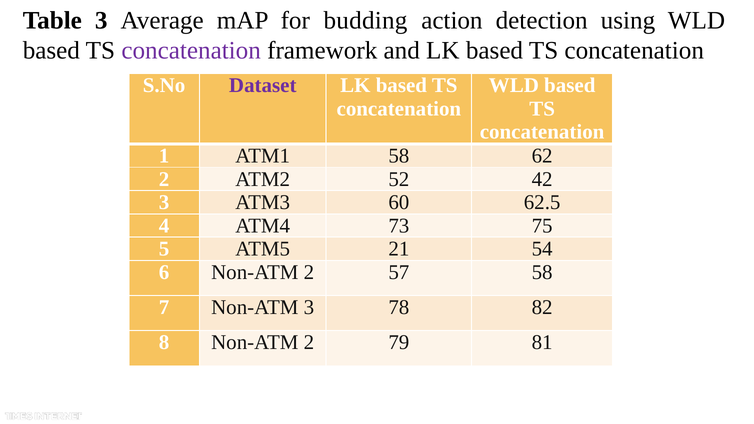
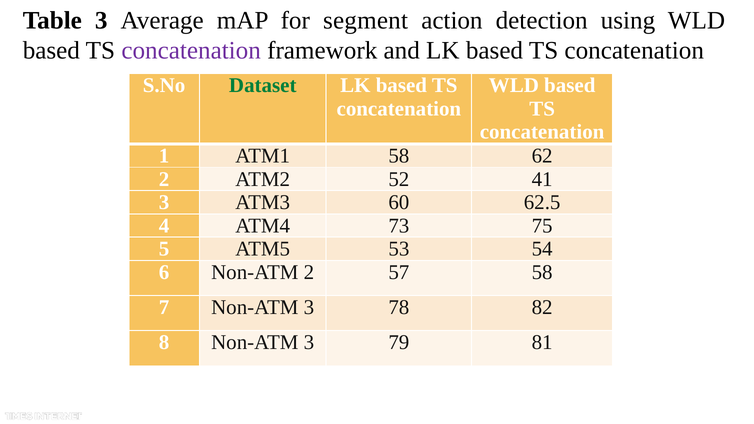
budding: budding -> segment
Dataset colour: purple -> green
42: 42 -> 41
21: 21 -> 53
8 Non-ATM 2: 2 -> 3
